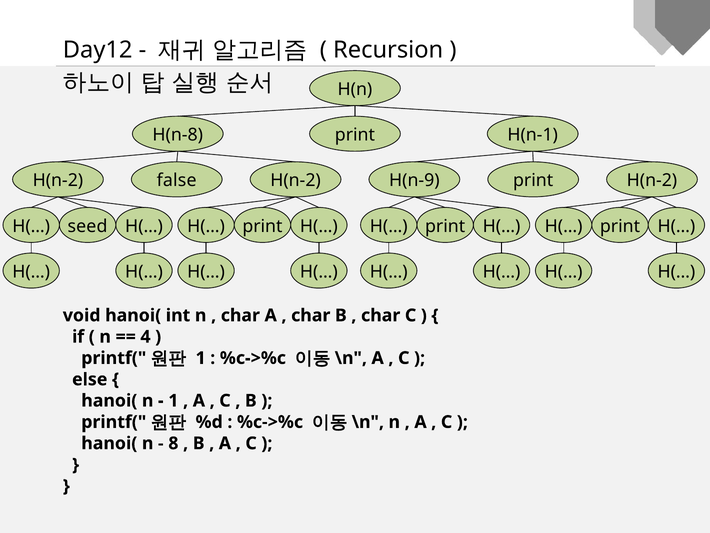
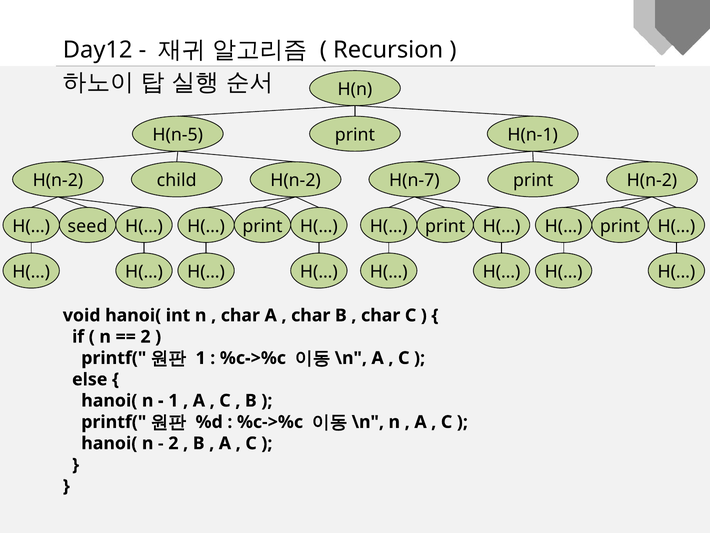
H(n-8: H(n-8 -> H(n-5
false: false -> child
H(n-9: H(n-9 -> H(n-7
4 at (145, 336): 4 -> 2
8 at (173, 443): 8 -> 2
